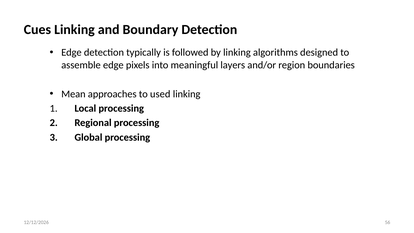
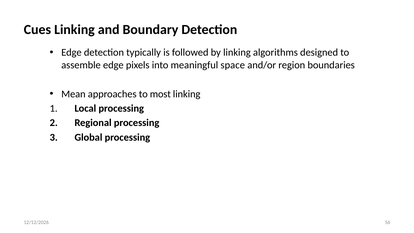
layers: layers -> space
used: used -> most
